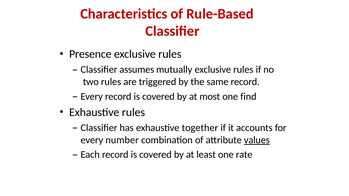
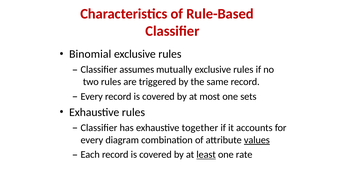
Presence: Presence -> Binomial
find: find -> sets
number: number -> diagram
least underline: none -> present
